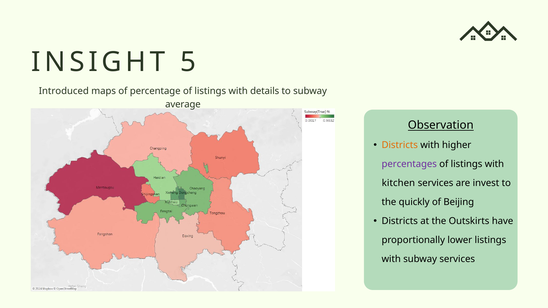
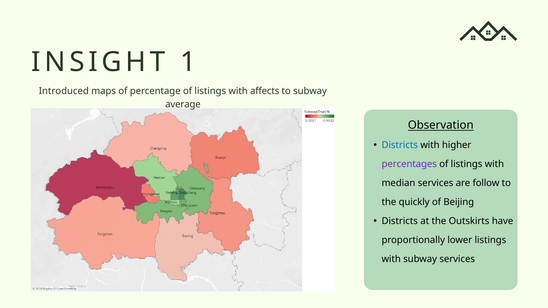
5: 5 -> 1
details: details -> affects
Districts at (400, 145) colour: orange -> blue
kitchen: kitchen -> median
invest: invest -> follow
